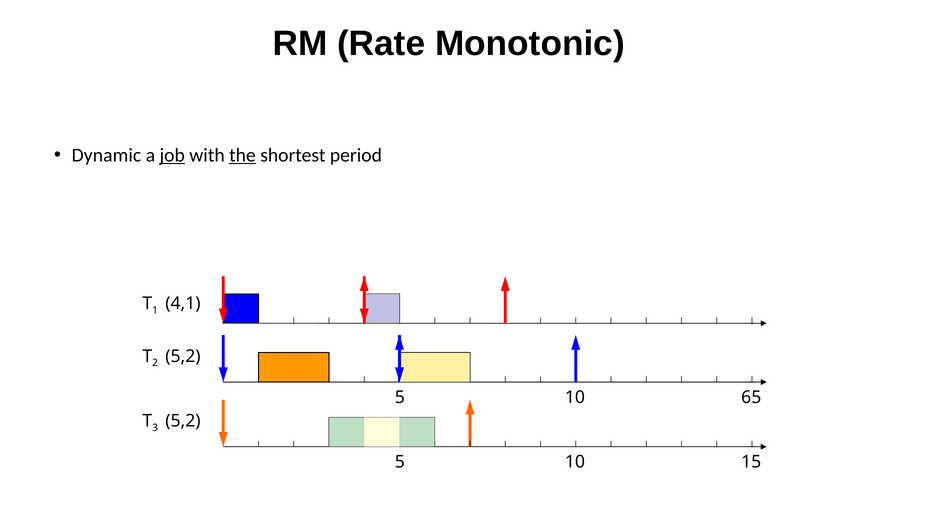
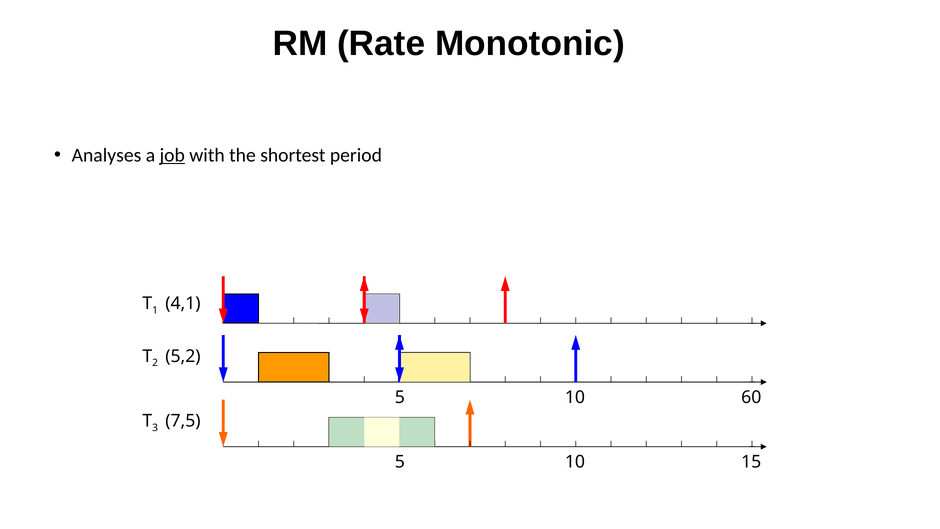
Dynamic: Dynamic -> Analyses
the underline: present -> none
65: 65 -> 60
5,2 at (183, 421): 5,2 -> 7,5
